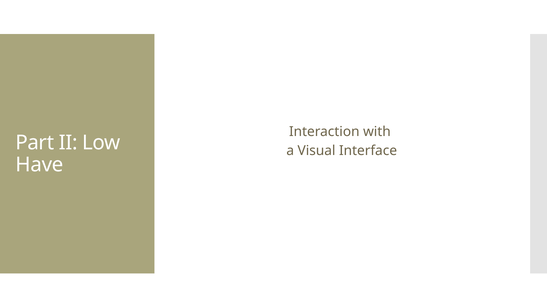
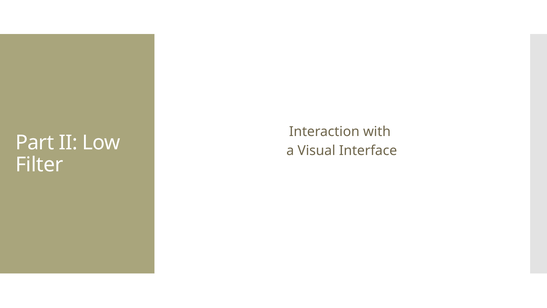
Have: Have -> Filter
